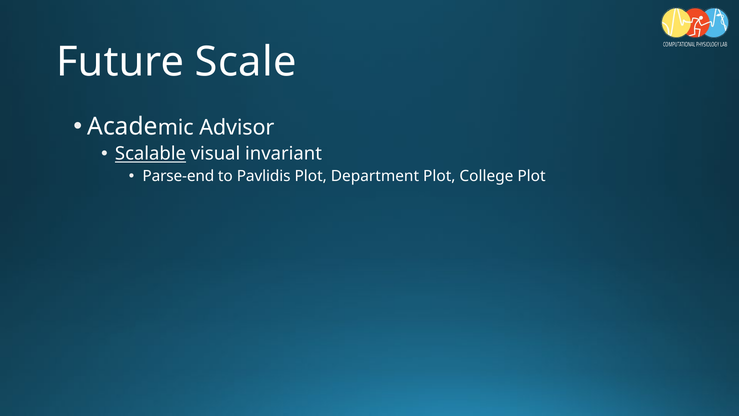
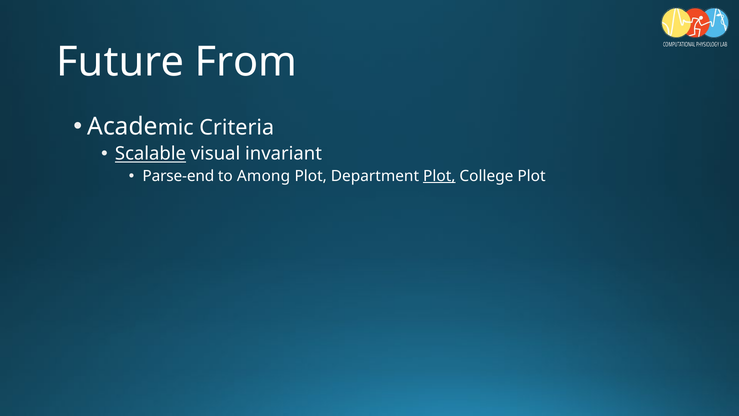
Scale: Scale -> From
Advisor: Advisor -> Criteria
Pavlidis: Pavlidis -> Among
Plot at (439, 176) underline: none -> present
